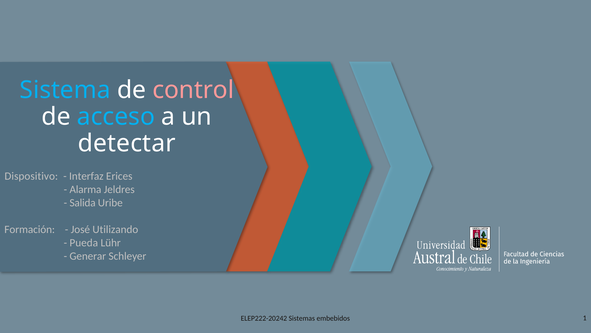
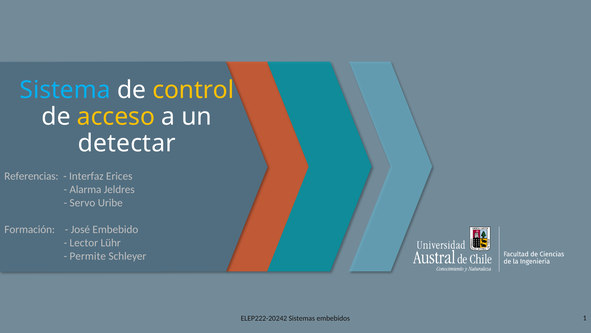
control colour: pink -> yellow
acceso colour: light blue -> yellow
Dispositivo: Dispositivo -> Referencias
Salida: Salida -> Servo
Utilizando: Utilizando -> Embebido
Pueda: Pueda -> Lector
Generar: Generar -> Permite
